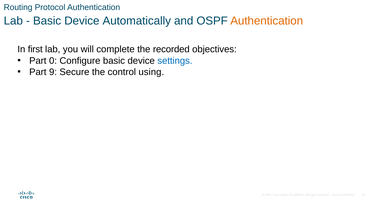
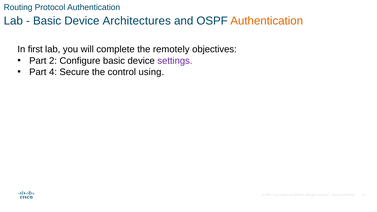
Automatically: Automatically -> Architectures
recorded: recorded -> remotely
0: 0 -> 2
settings colour: blue -> purple
9: 9 -> 4
